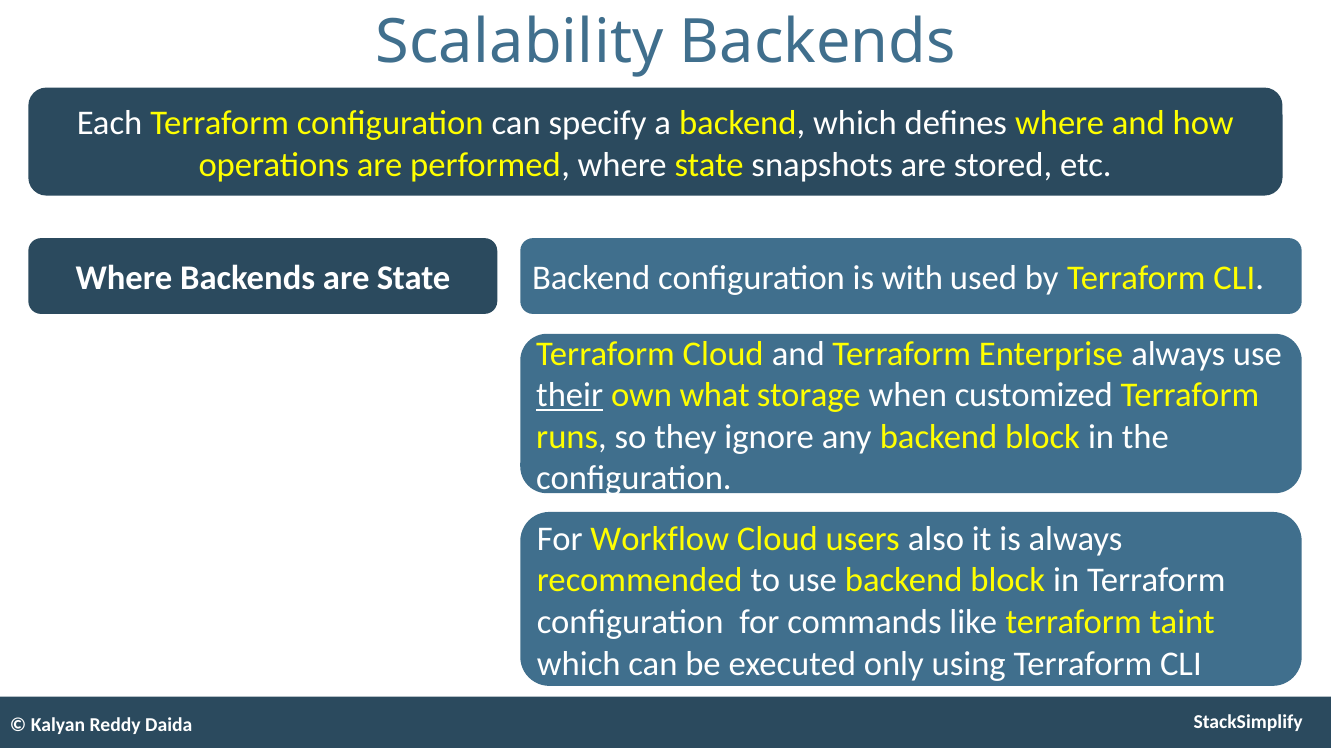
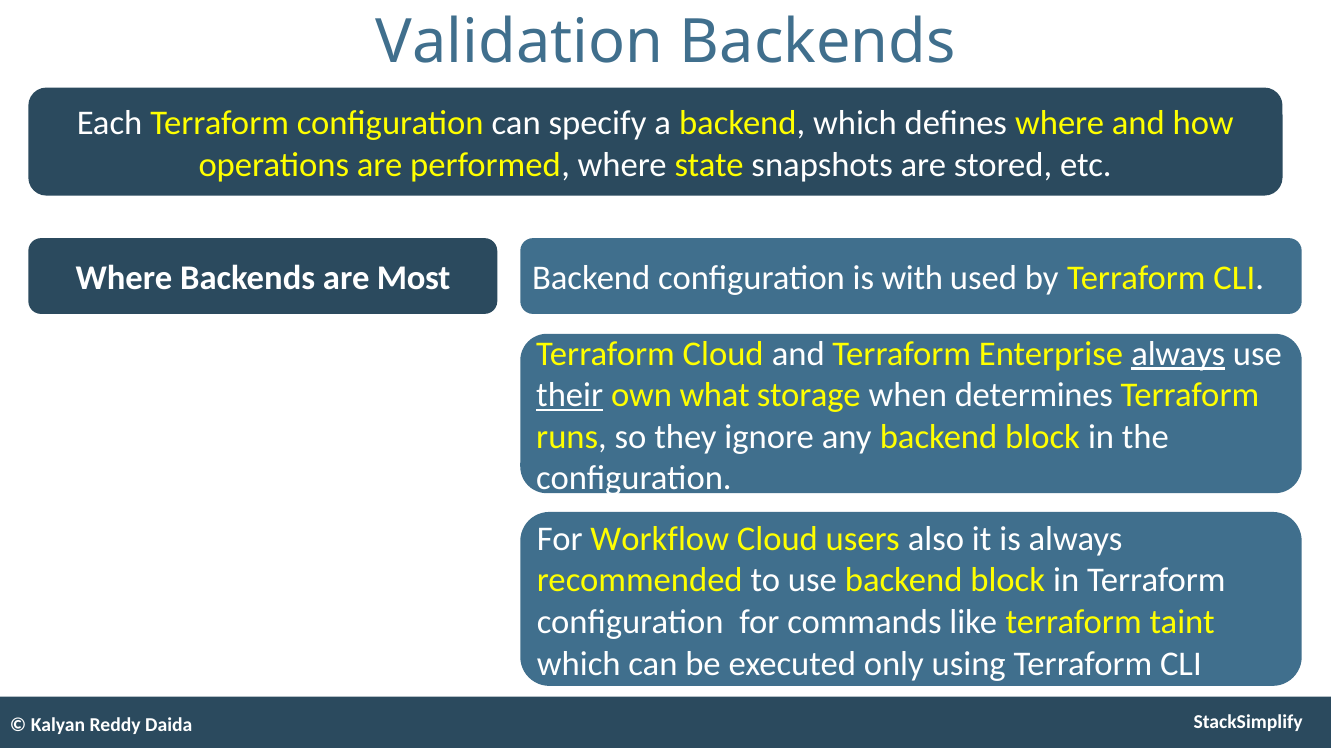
Scalability: Scalability -> Validation
are State: State -> Most
always at (1178, 354) underline: none -> present
customized: customized -> determines
